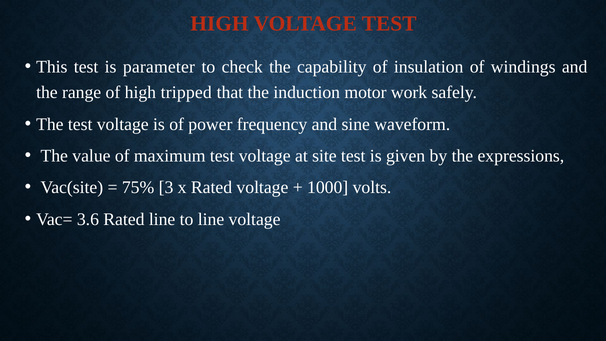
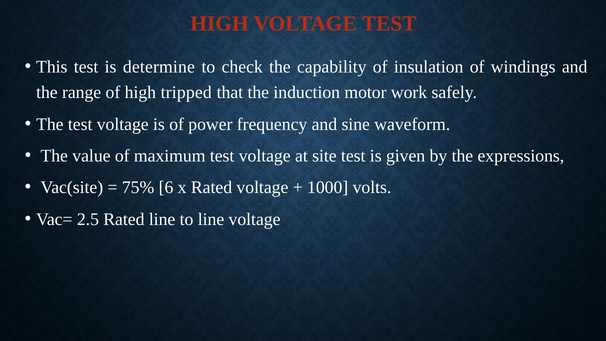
parameter: parameter -> determine
3: 3 -> 6
3.6: 3.6 -> 2.5
